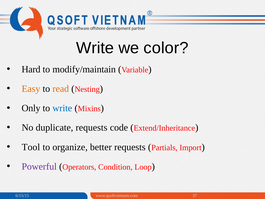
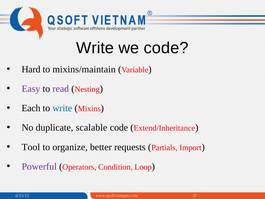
we color: color -> code
modify/maintain: modify/maintain -> mixins/maintain
Easy colour: orange -> purple
read colour: orange -> purple
Only: Only -> Each
duplicate requests: requests -> scalable
